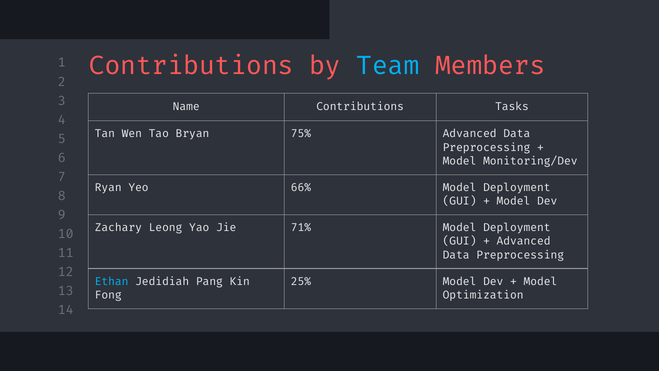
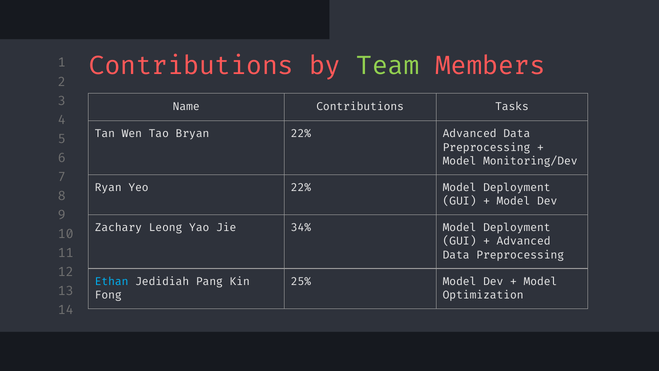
Team colour: light blue -> light green
Bryan 75%: 75% -> 22%
Yeo 66%: 66% -> 22%
71%: 71% -> 34%
